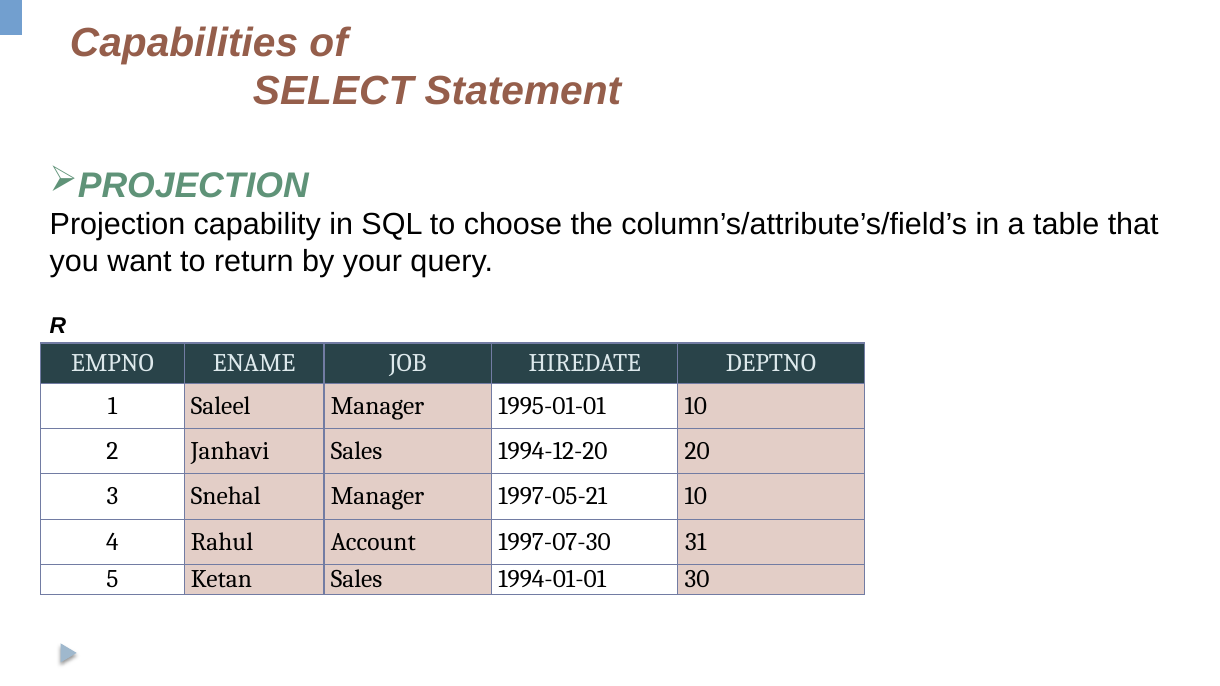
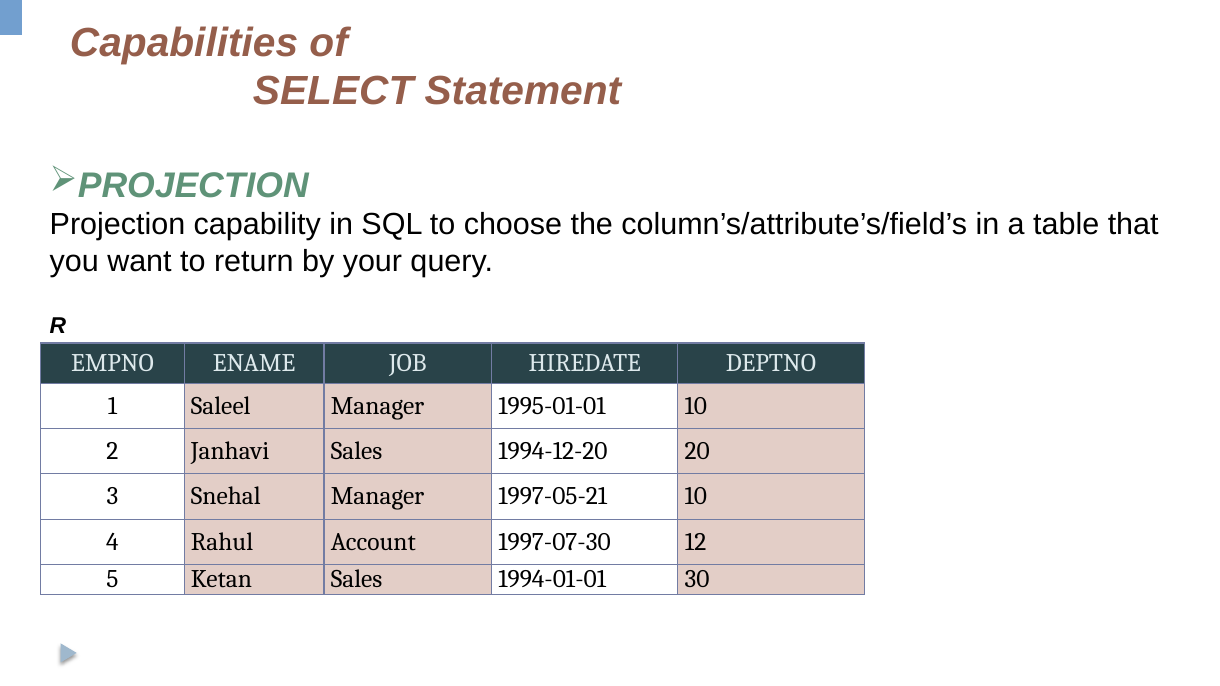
31: 31 -> 12
